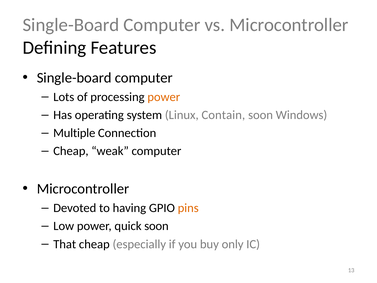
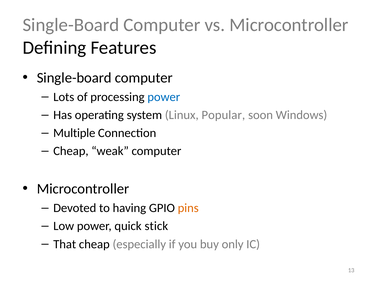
power at (164, 97) colour: orange -> blue
Contain: Contain -> Popular
quick soon: soon -> stick
